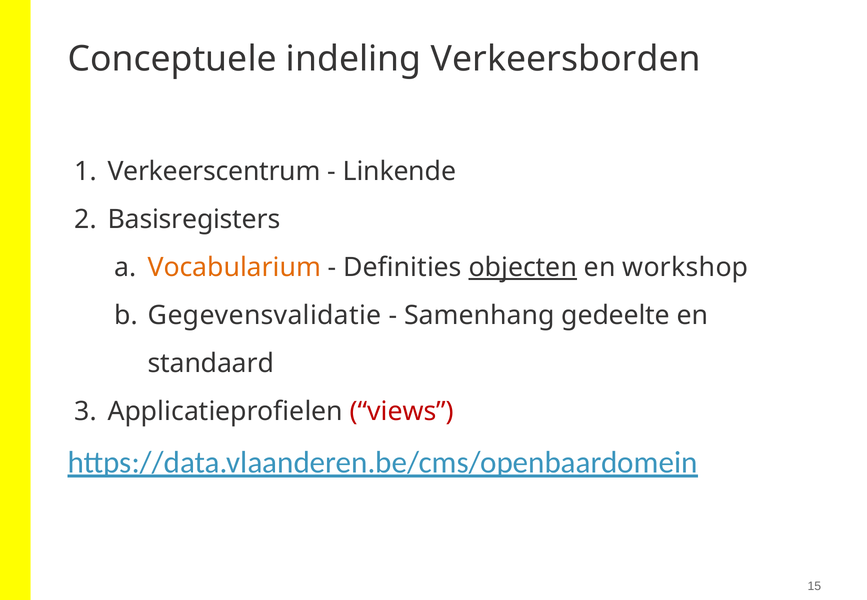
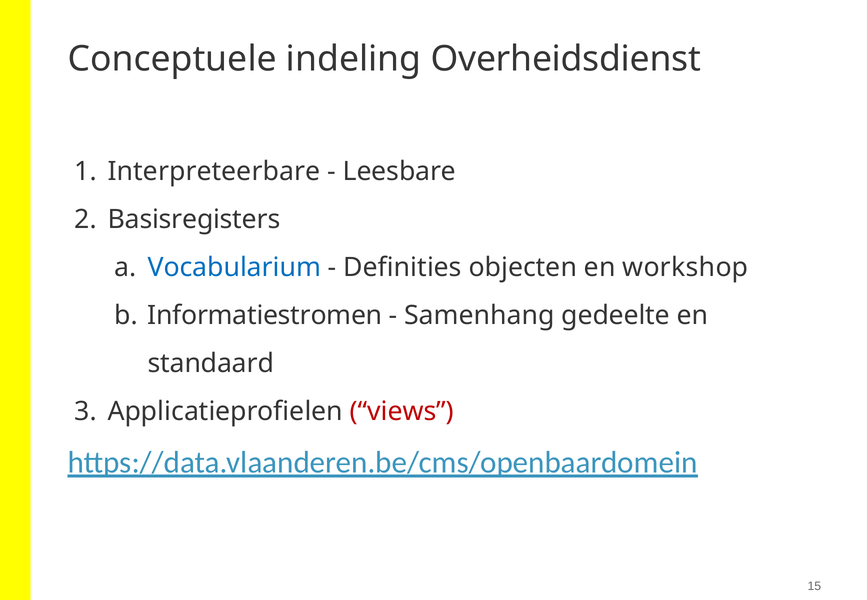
Verkeersborden: Verkeersborden -> Overheidsdienst
Verkeerscentrum: Verkeerscentrum -> Interpreteerbare
Linkende: Linkende -> Leesbare
Vocabularium colour: orange -> blue
objecten underline: present -> none
Gegevensvalidatie: Gegevensvalidatie -> Informatiestromen
